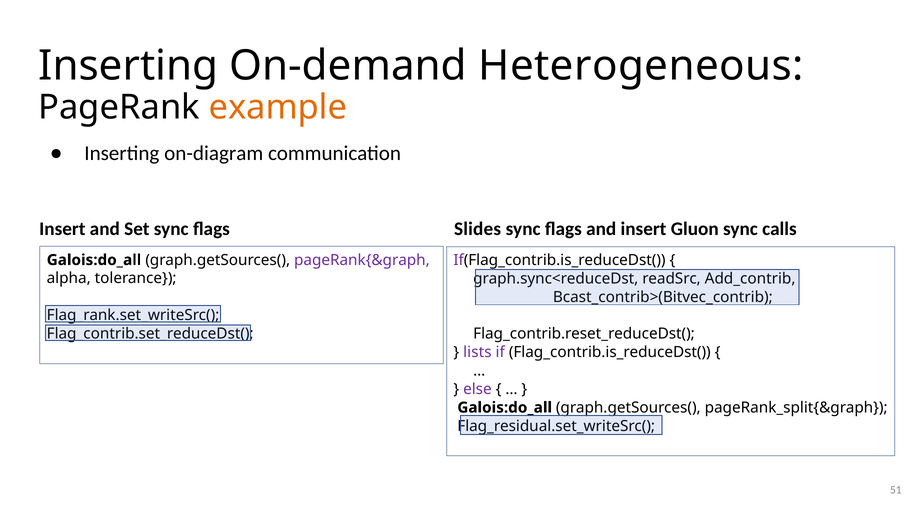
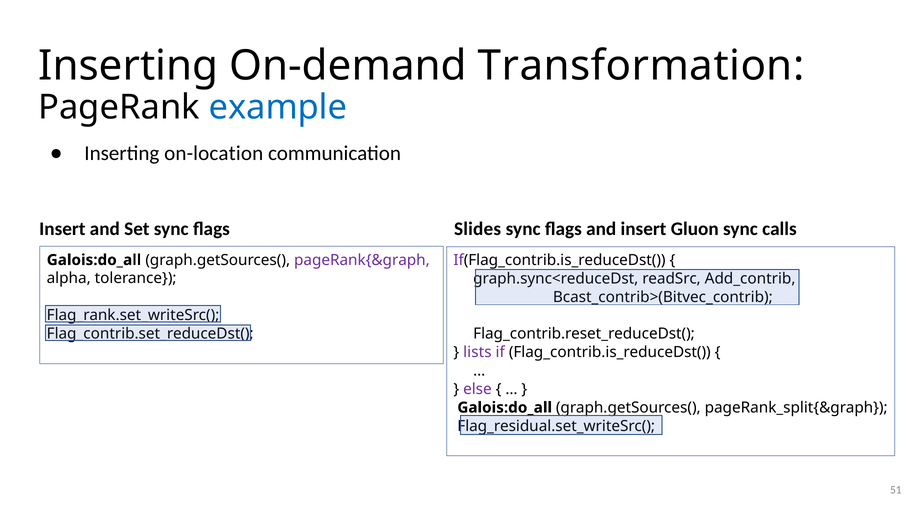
Heterogeneous: Heterogeneous -> Transformation
example colour: orange -> blue
on-diagram: on-diagram -> on-location
